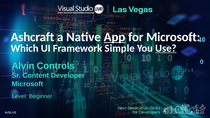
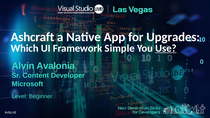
App underline: present -> none
for Microsoft: Microsoft -> Upgrades
Controls: Controls -> Avalonia
